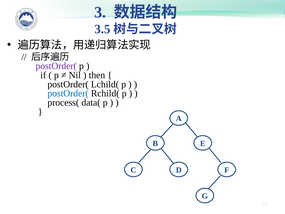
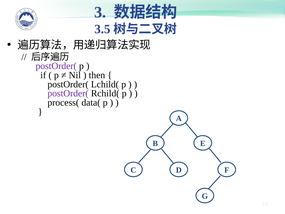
postOrder( at (68, 93) colour: blue -> purple
